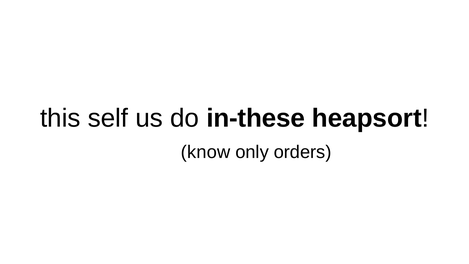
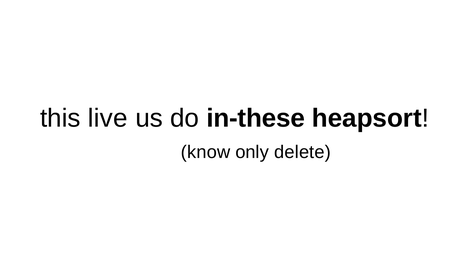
self: self -> live
orders: orders -> delete
